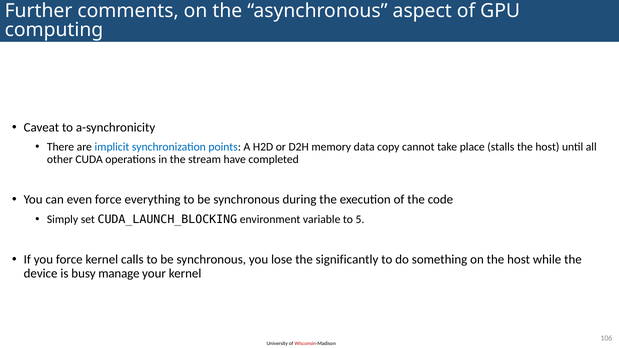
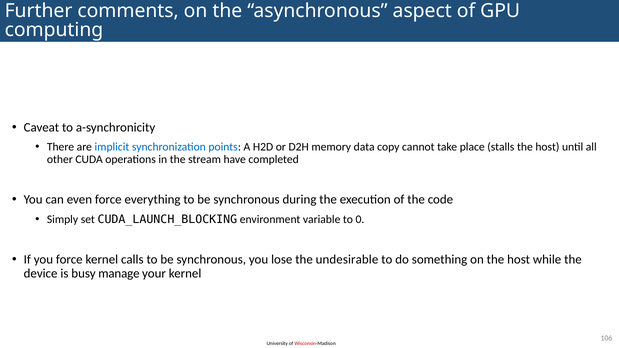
5: 5 -> 0
significantly: significantly -> undesirable
